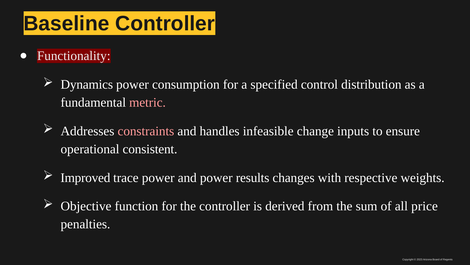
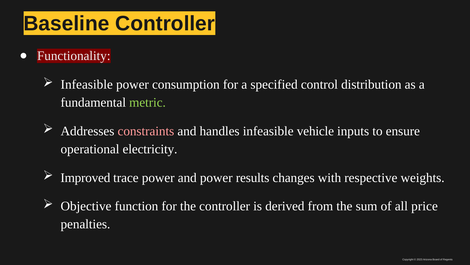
Dynamics at (87, 84): Dynamics -> Infeasible
metric colour: pink -> light green
change: change -> vehicle
consistent: consistent -> electricity
